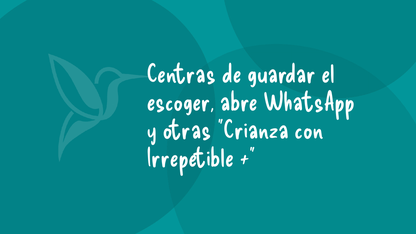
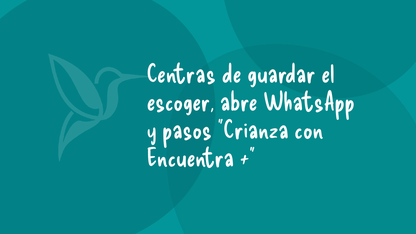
otras: otras -> pasos
Irrepetible: Irrepetible -> Encuentra
